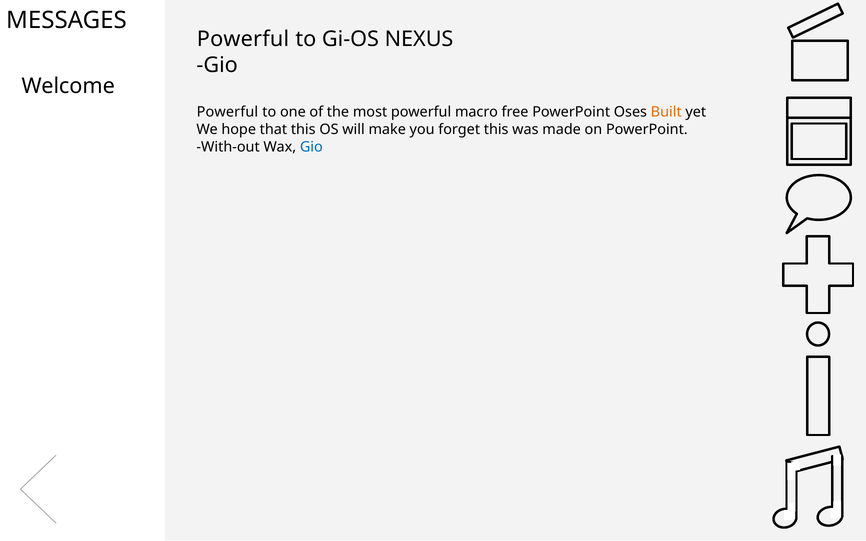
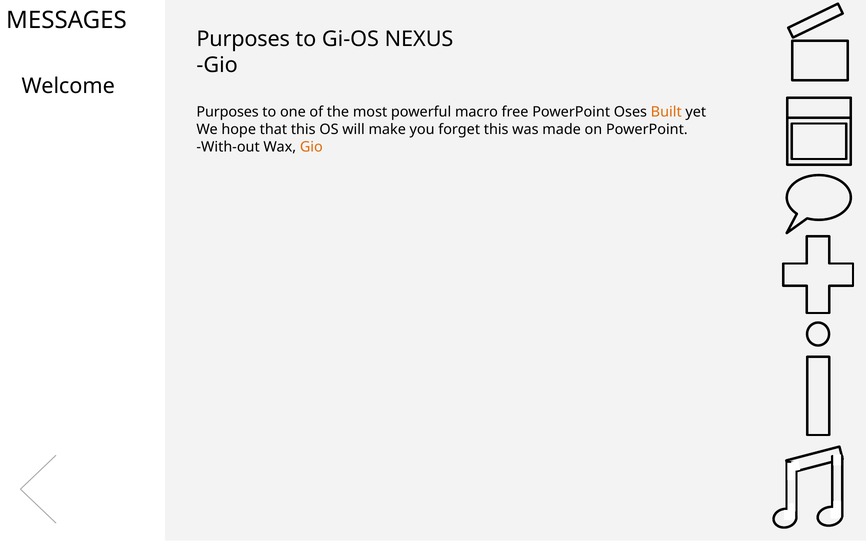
Powerful at (243, 39): Powerful -> Purposes
Powerful at (227, 112): Powerful -> Purposes
Gio at (311, 147) colour: blue -> orange
